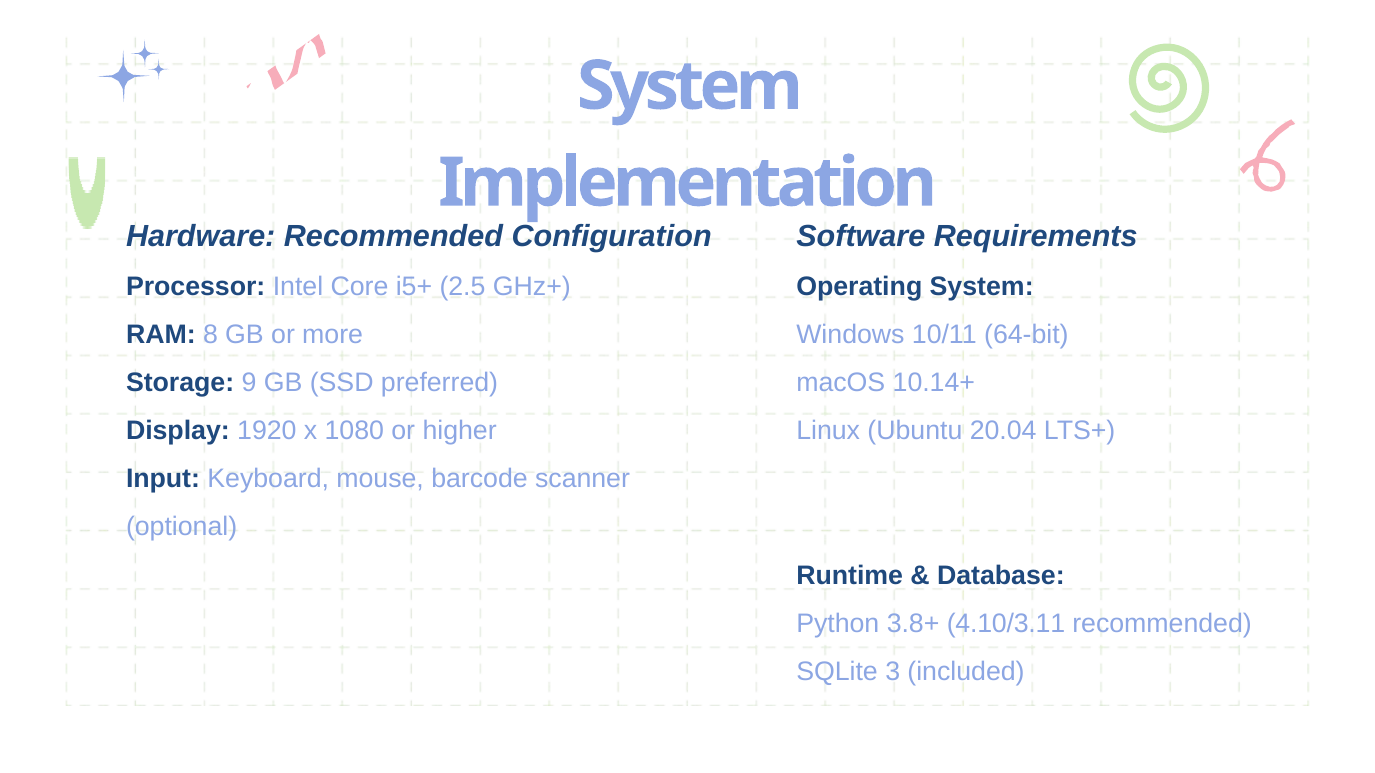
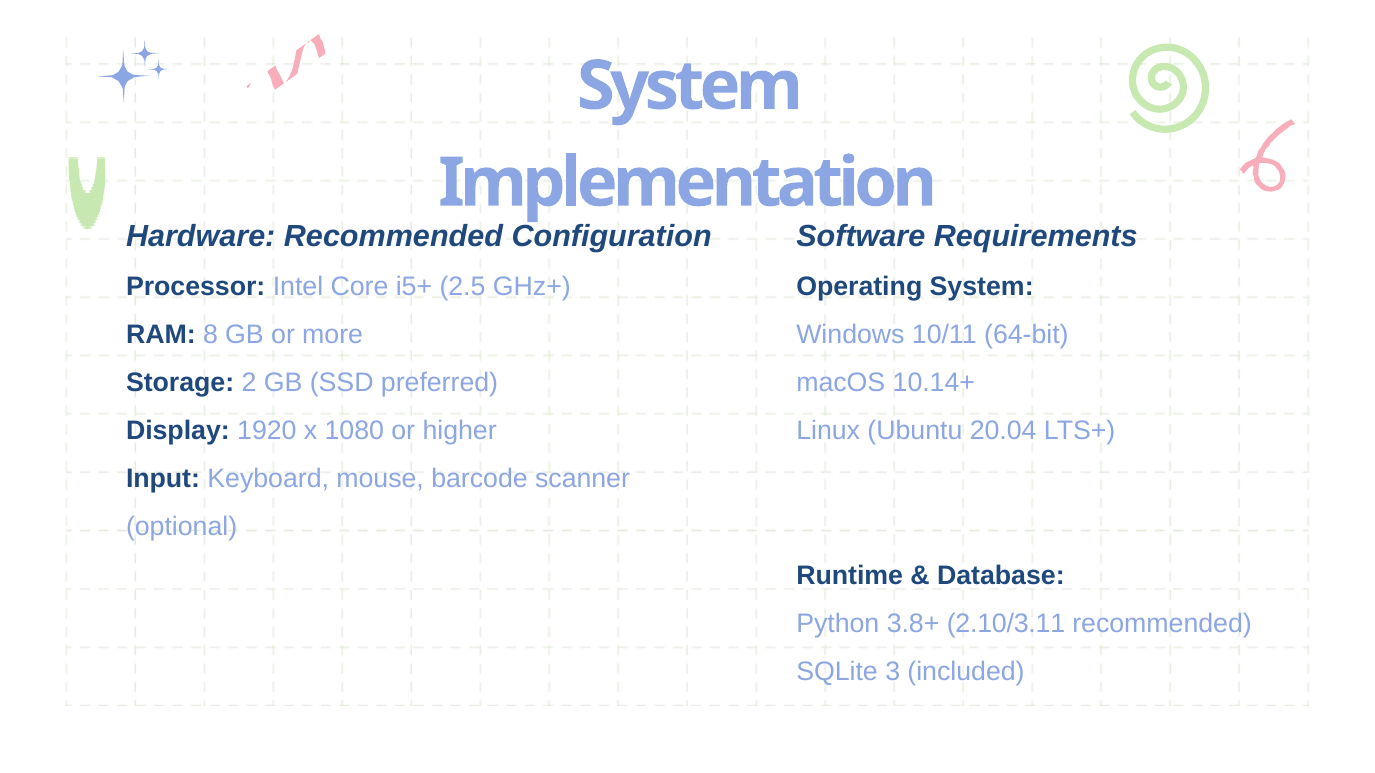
9: 9 -> 2
4.10/3.11: 4.10/3.11 -> 2.10/3.11
